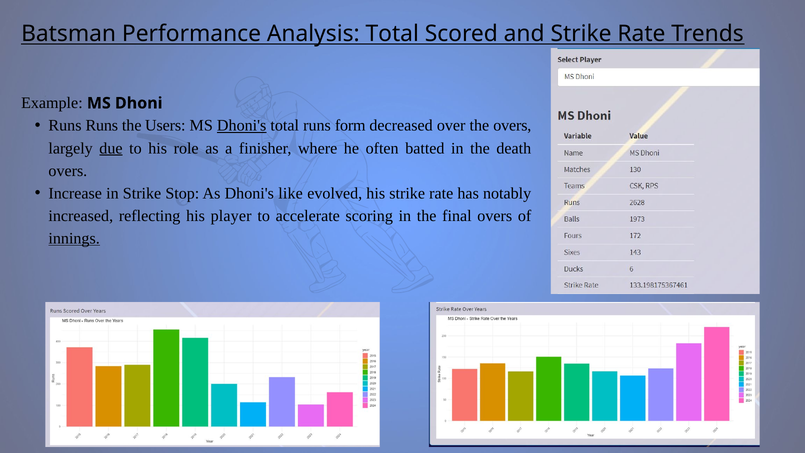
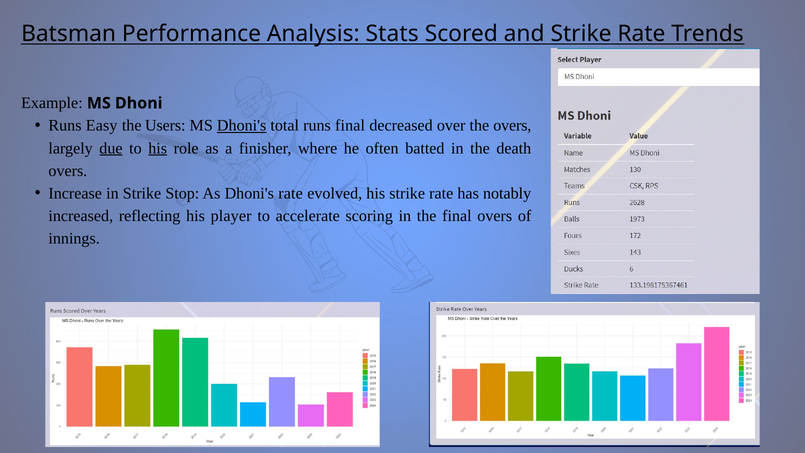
Analysis Total: Total -> Stats
Runs Runs: Runs -> Easy
runs form: form -> final
his at (158, 148) underline: none -> present
Dhoni's like: like -> rate
innings underline: present -> none
